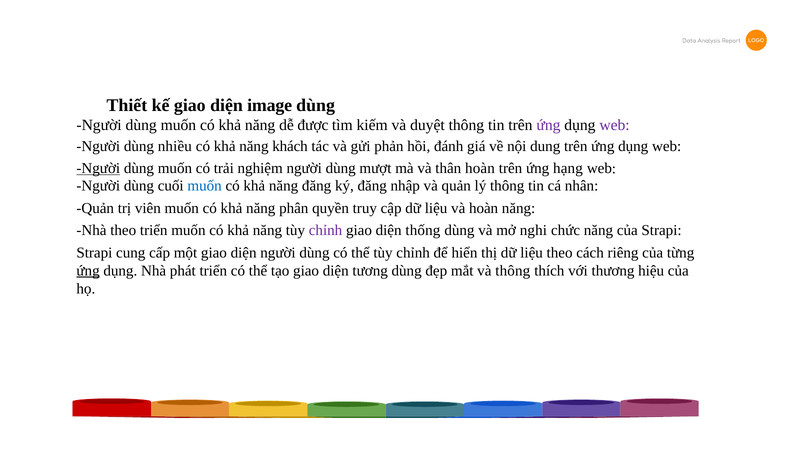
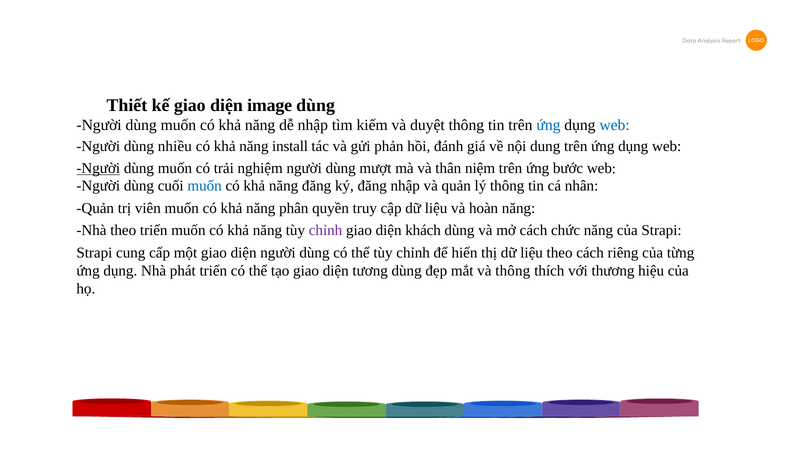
dễ được: được -> nhập
ứng at (548, 125) colour: purple -> blue
web at (615, 125) colour: purple -> blue
khách: khách -> install
thân hoàn: hoàn -> niệm
hạng: hạng -> bước
thống: thống -> khách
mở nghi: nghi -> cách
ứng at (88, 271) underline: present -> none
